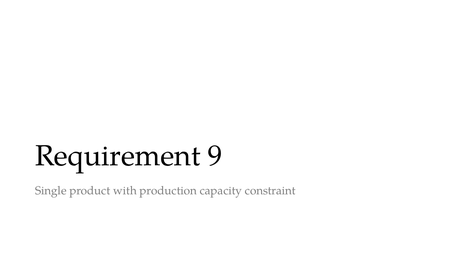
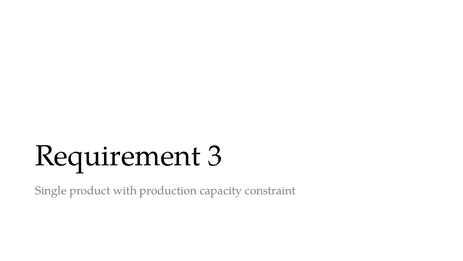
9: 9 -> 3
